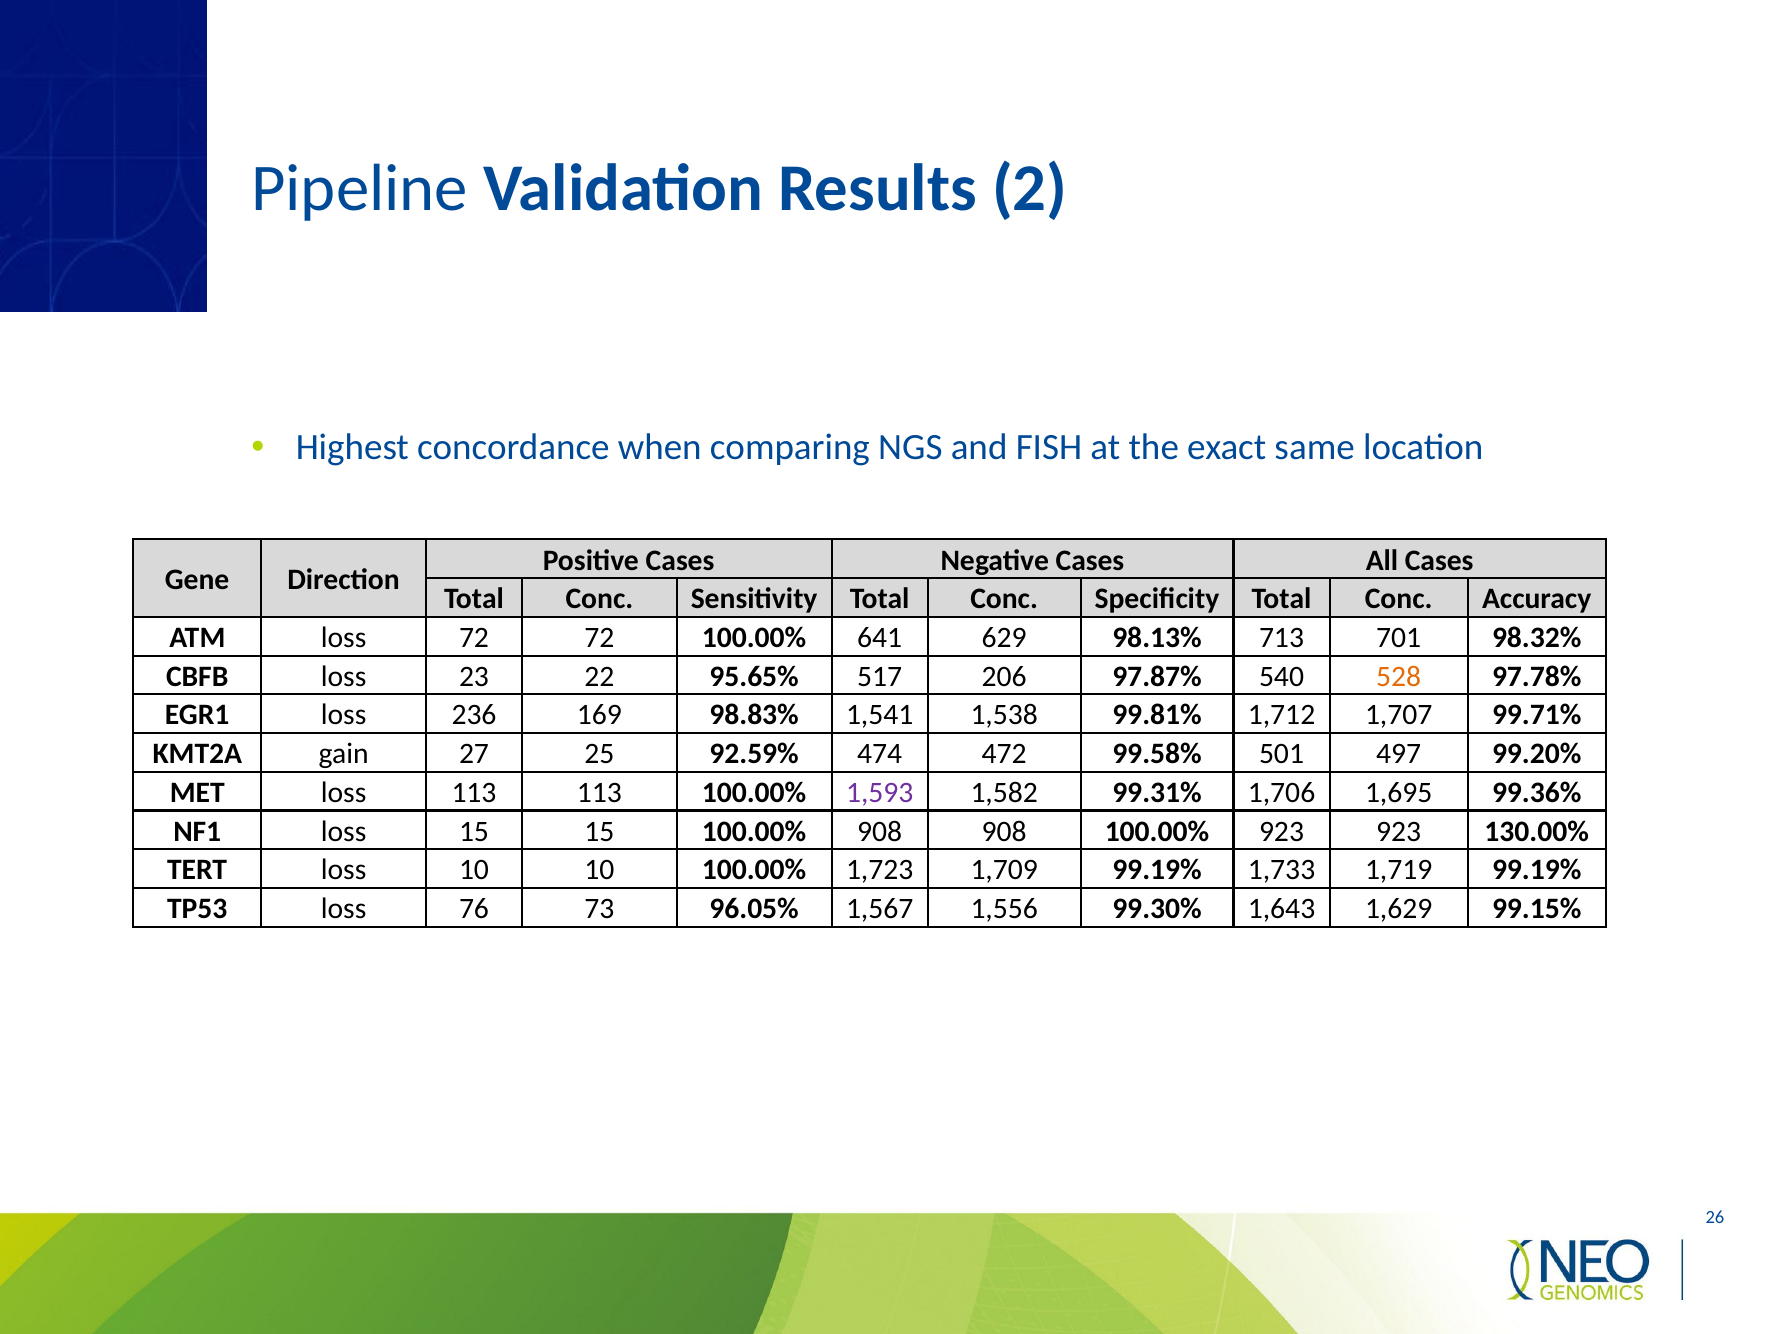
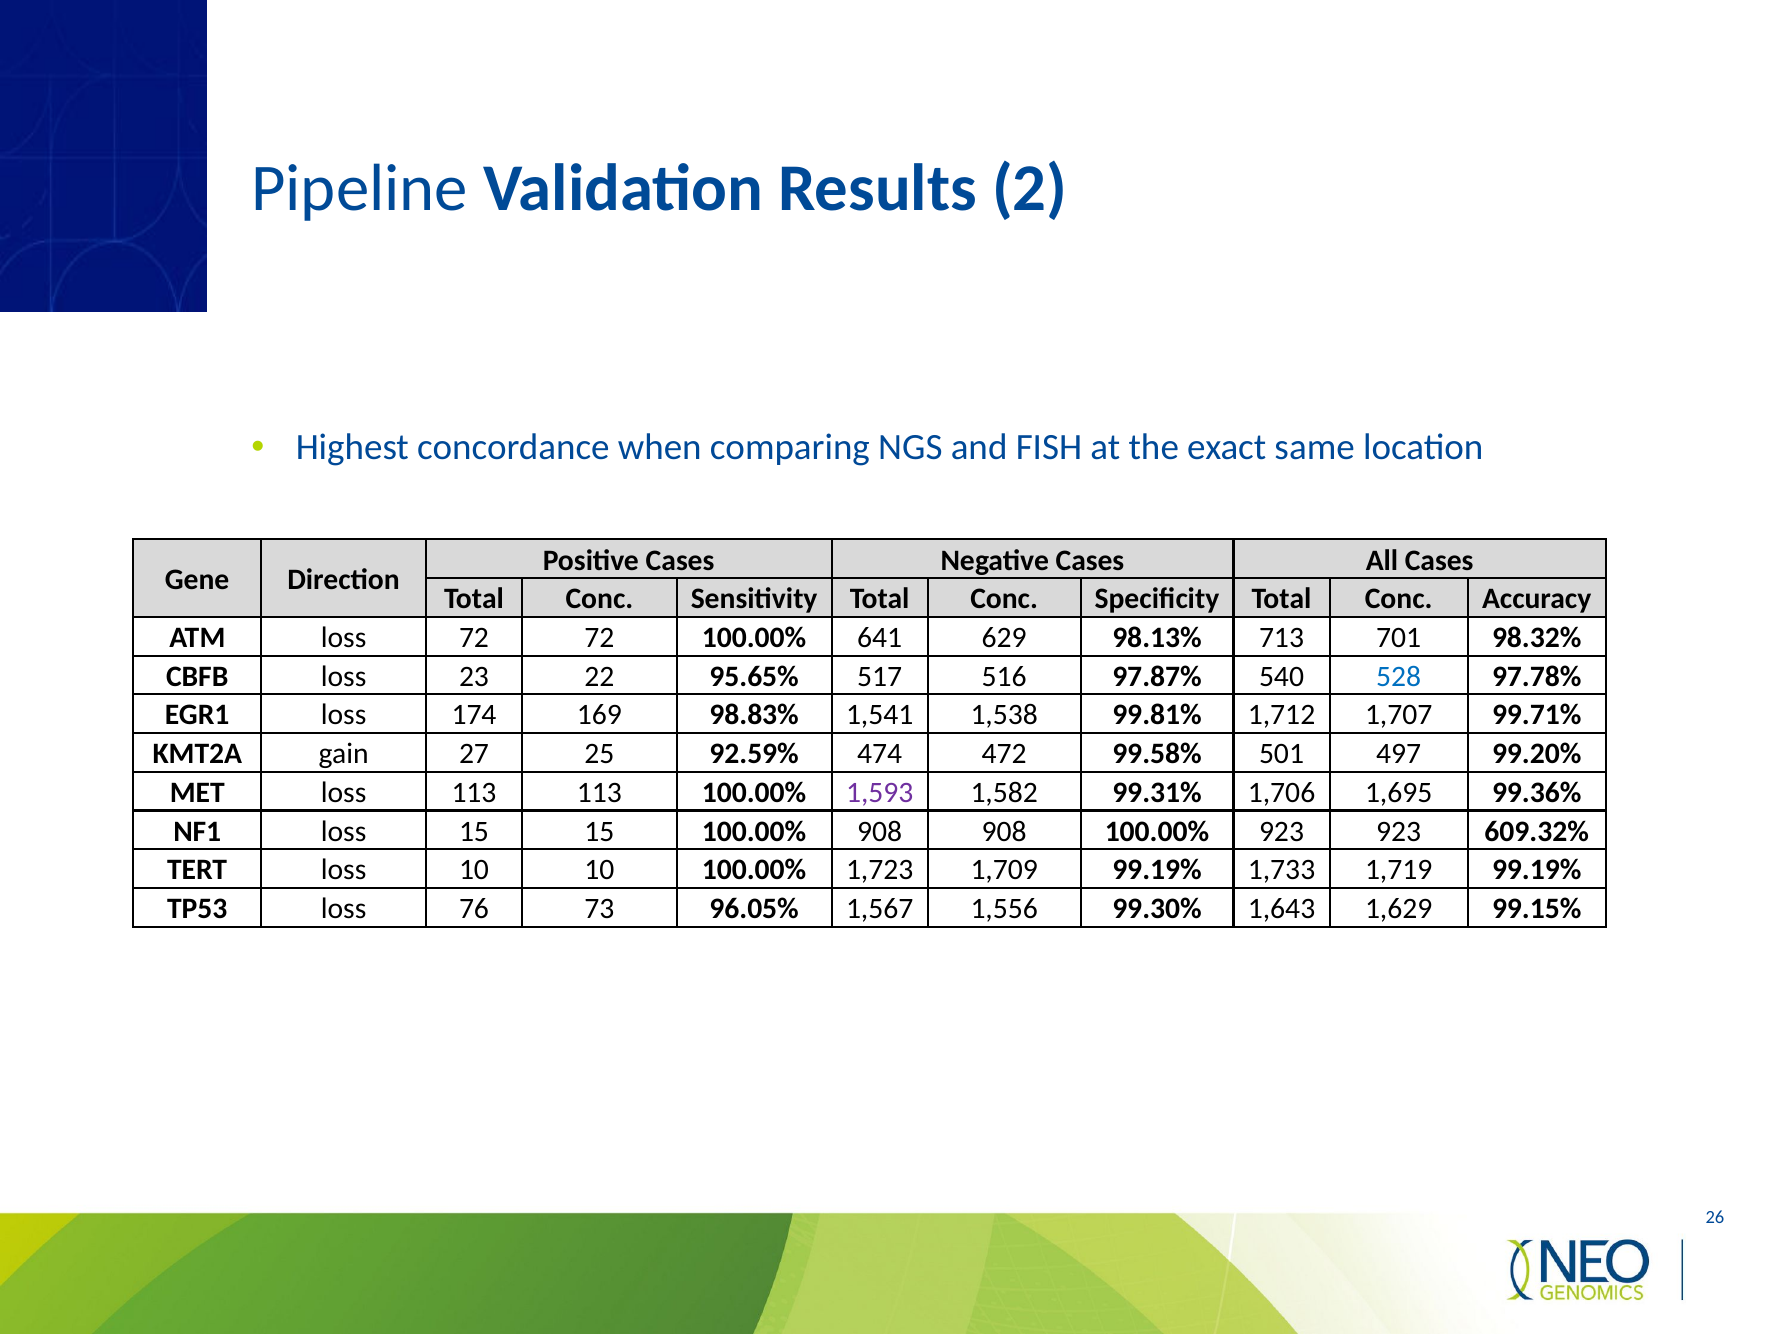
206: 206 -> 516
528 colour: orange -> blue
236: 236 -> 174
130.00%: 130.00% -> 609.32%
